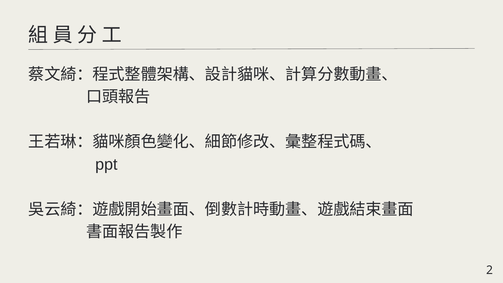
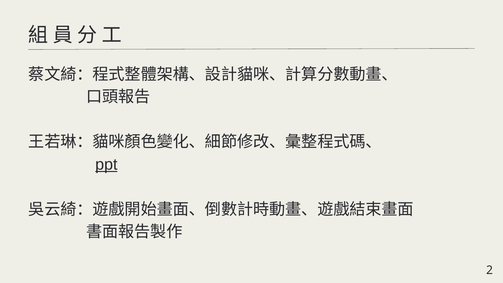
ppt underline: none -> present
